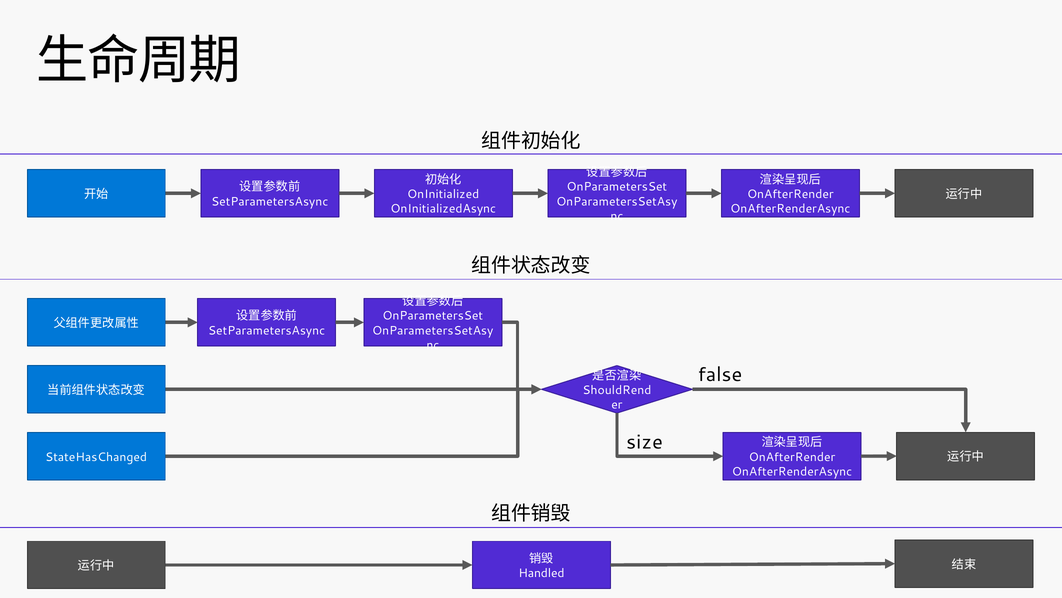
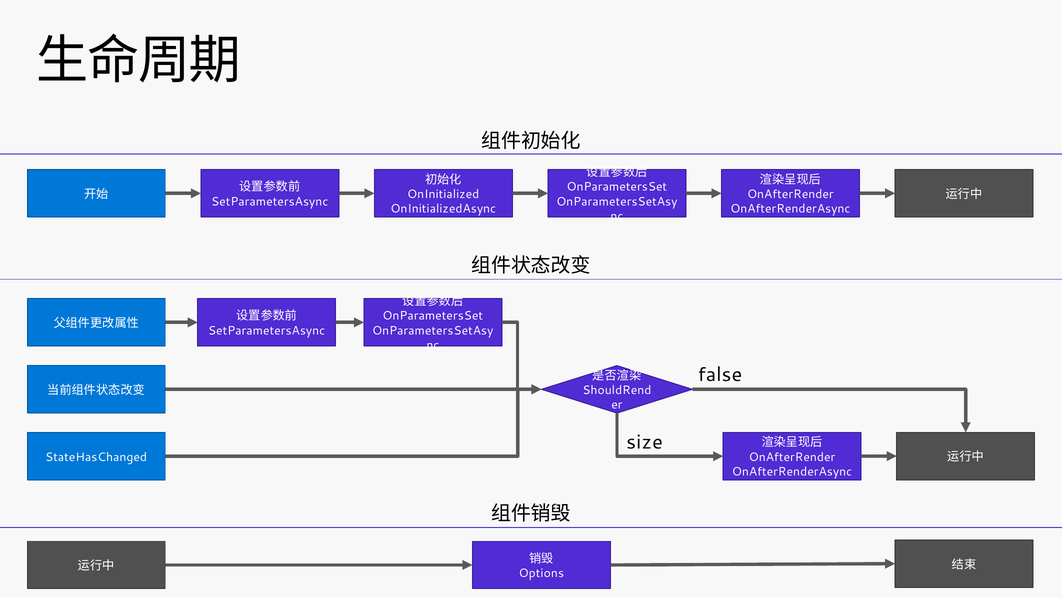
Handled: Handled -> Options
